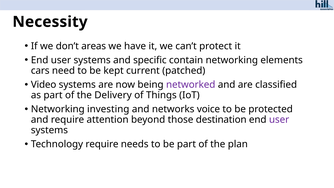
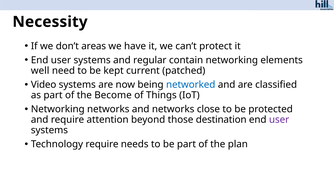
specific: specific -> regular
cars: cars -> well
networked colour: purple -> blue
Delivery: Delivery -> Become
Networking investing: investing -> networks
voice: voice -> close
